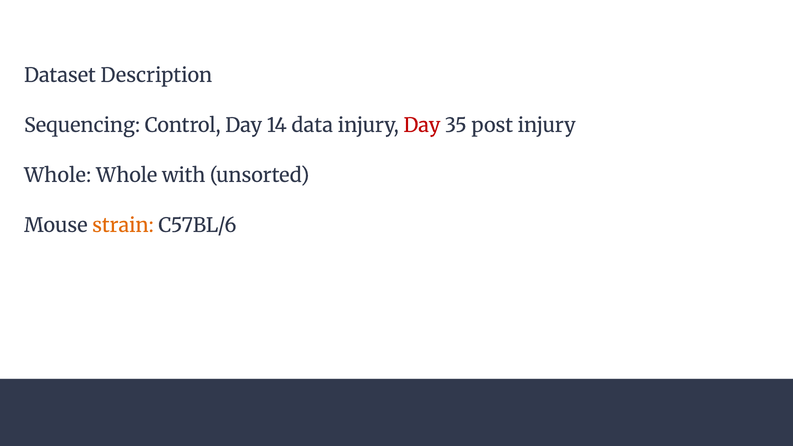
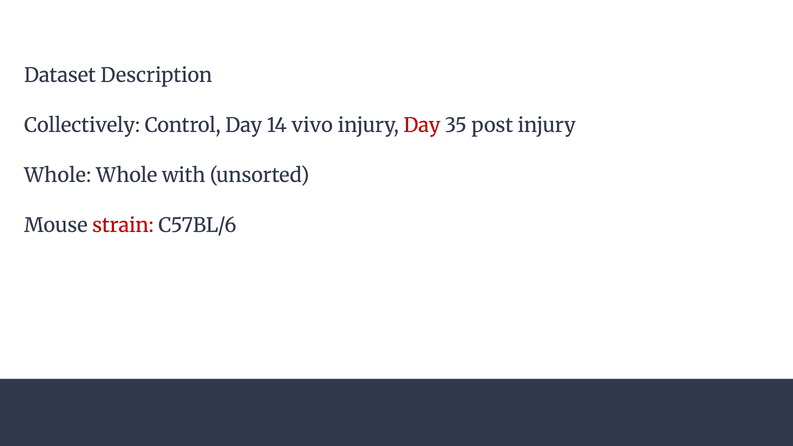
Sequencing: Sequencing -> Collectively
data: data -> vivo
strain colour: orange -> red
